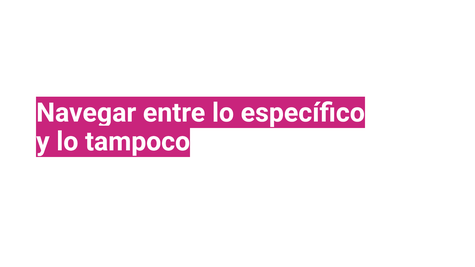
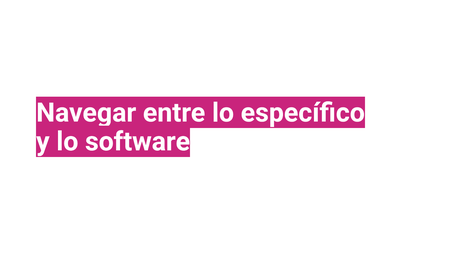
tampoco: tampoco -> software
